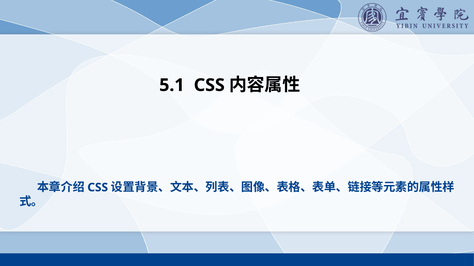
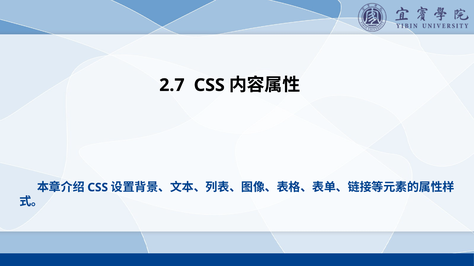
5.1: 5.1 -> 2.7
